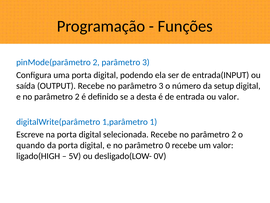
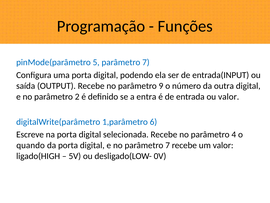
pinMode(parâmetro 2: 2 -> 5
3 at (146, 62): 3 -> 7
no parâmetro 3: 3 -> 9
setup: setup -> outra
desta: desta -> entra
1: 1 -> 6
Recebe no parâmetro 2: 2 -> 4
no parâmetro 0: 0 -> 7
